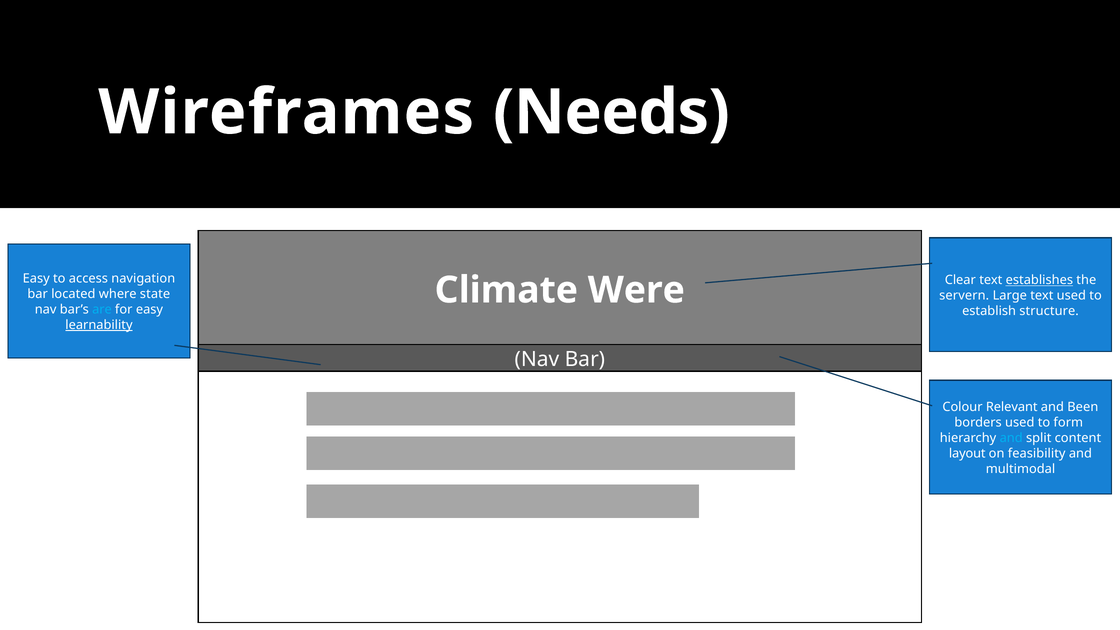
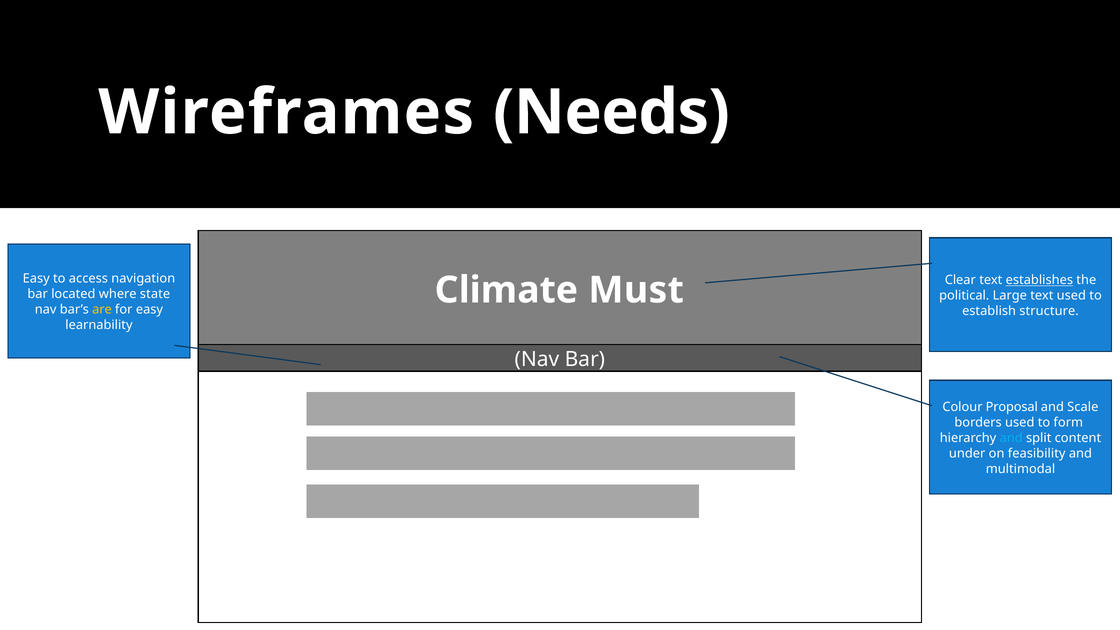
Were: Were -> Must
servern: servern -> political
are colour: light blue -> yellow
learnability underline: present -> none
Relevant: Relevant -> Proposal
Been: Been -> Scale
layout: layout -> under
